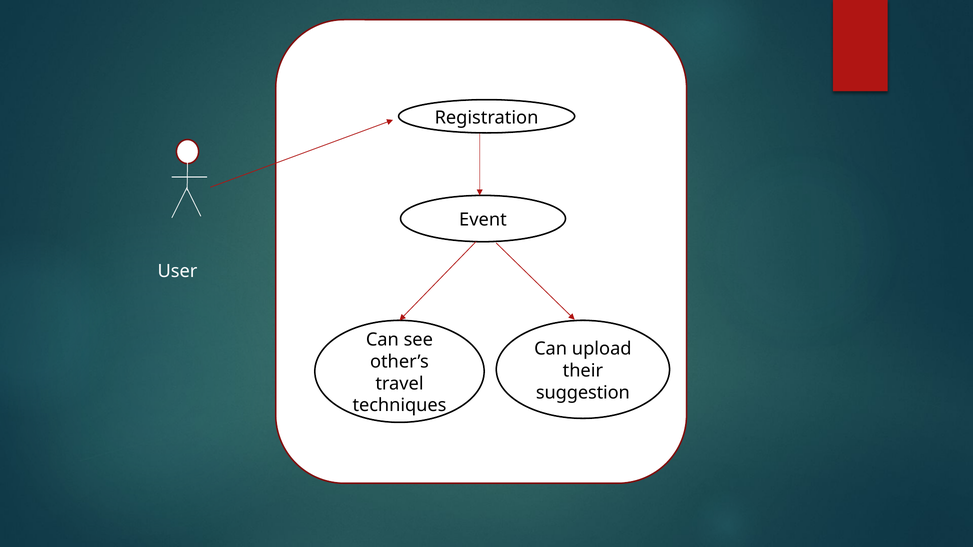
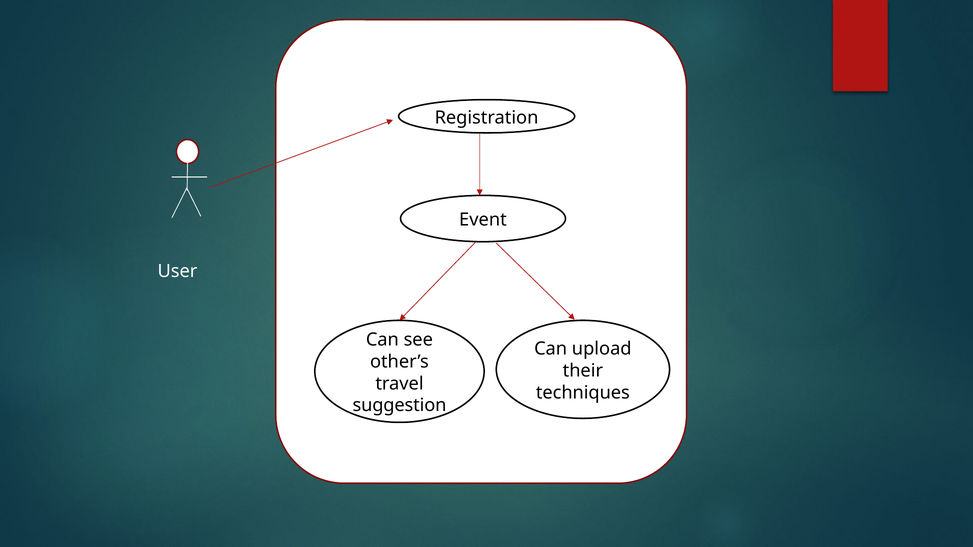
suggestion: suggestion -> techniques
techniques: techniques -> suggestion
